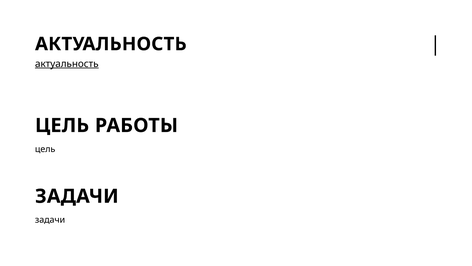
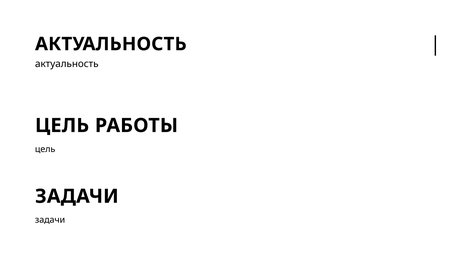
актуальность at (67, 64) underline: present -> none
